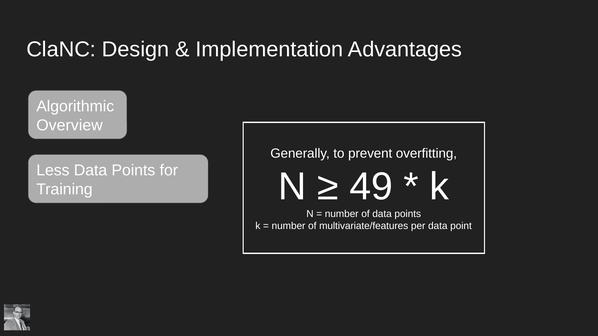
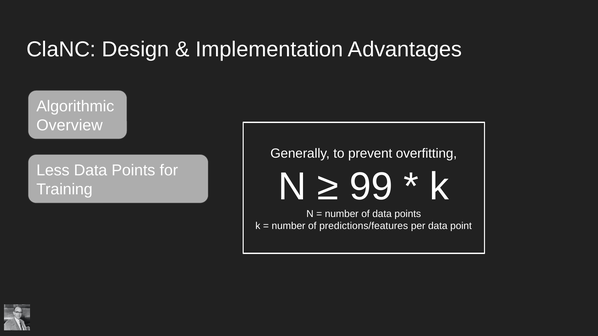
49: 49 -> 99
multivariate/features: multivariate/features -> predictions/features
